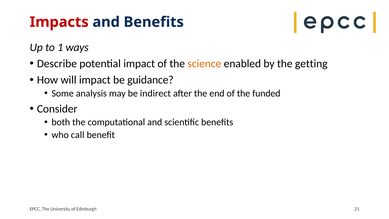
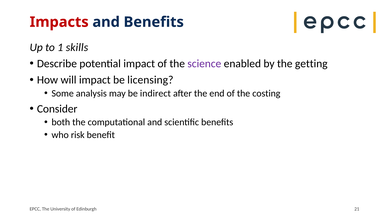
ways: ways -> skills
science colour: orange -> purple
guidance: guidance -> licensing
funded: funded -> costing
call: call -> risk
